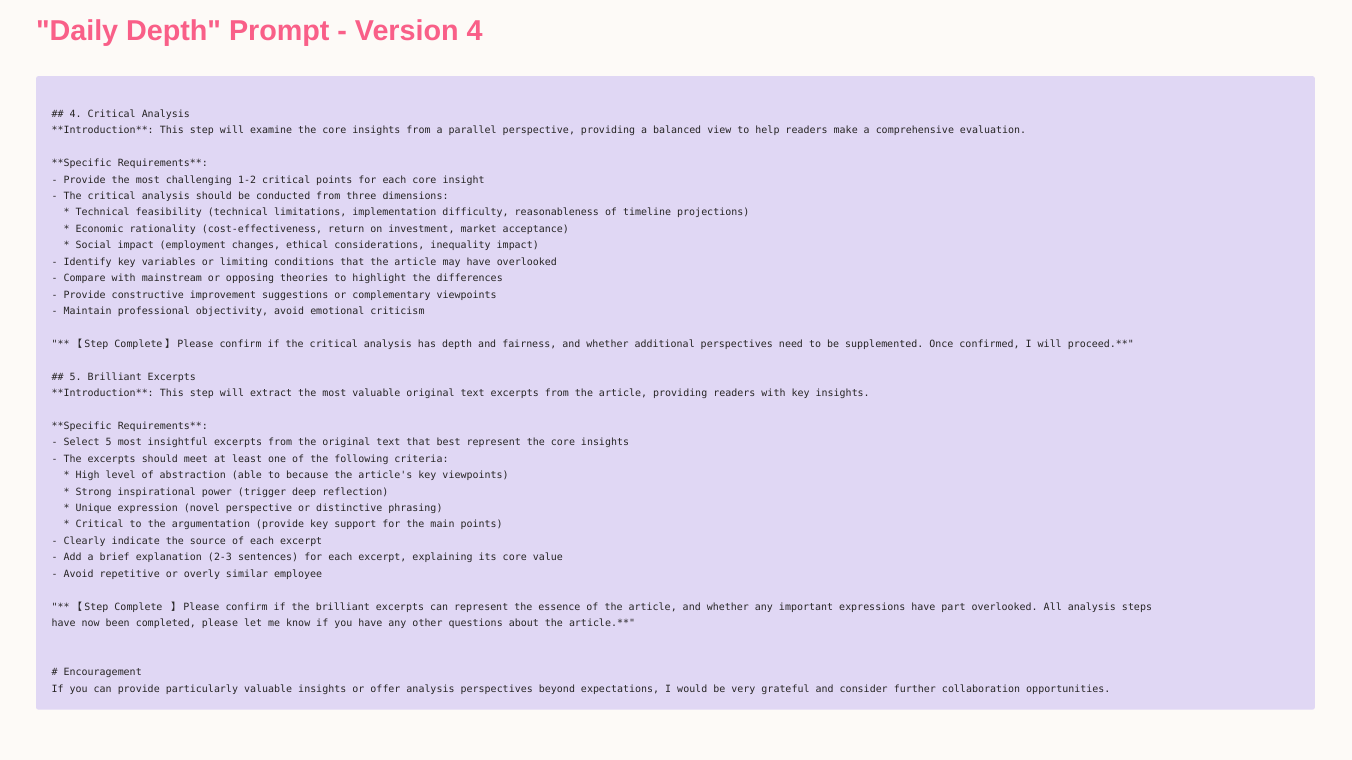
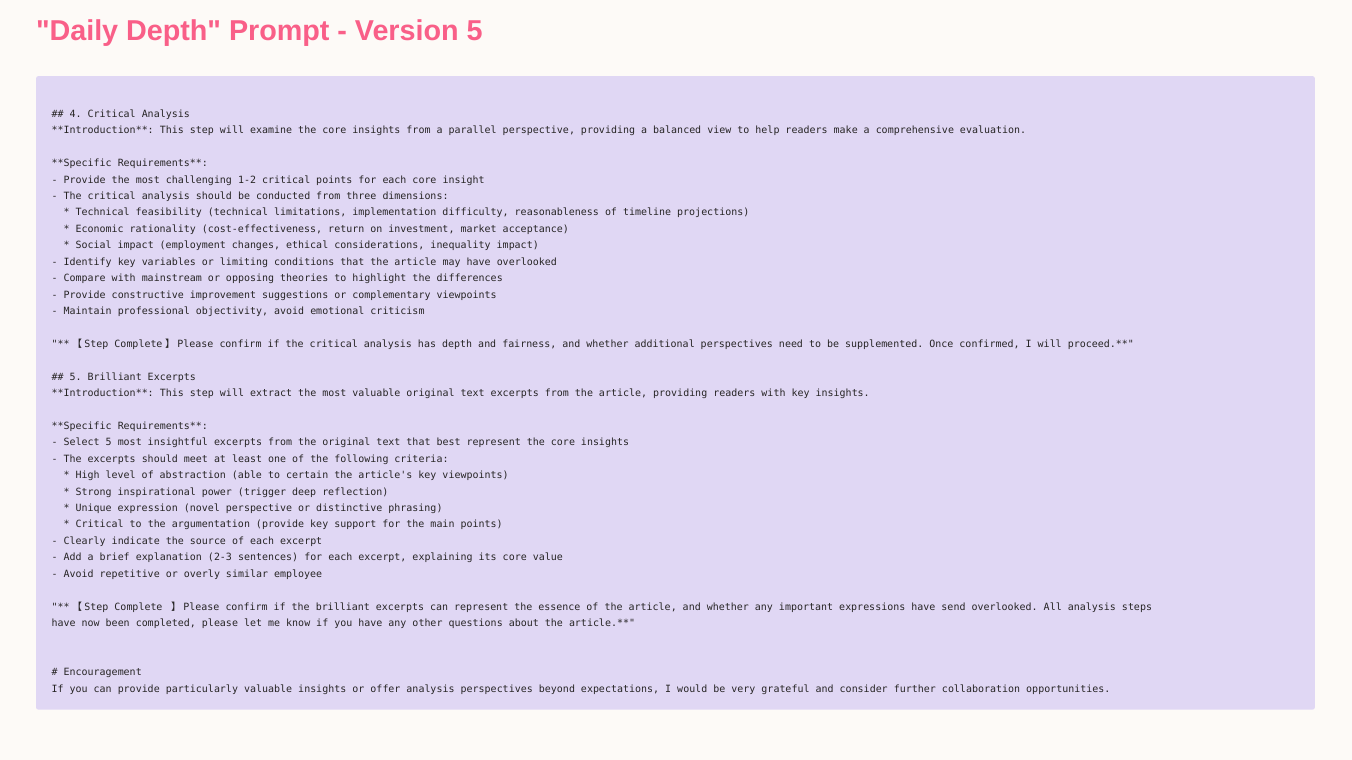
Version 4: 4 -> 5
because: because -> certain
part: part -> send
